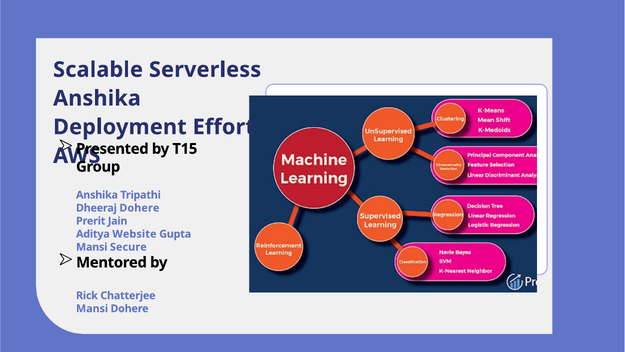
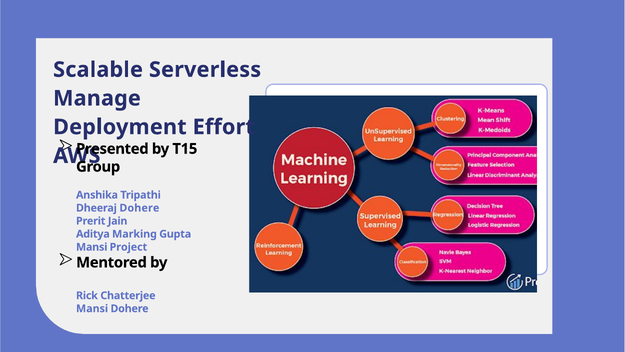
Anshika at (97, 98): Anshika -> Manage
Website: Website -> Marking
Secure: Secure -> Project
